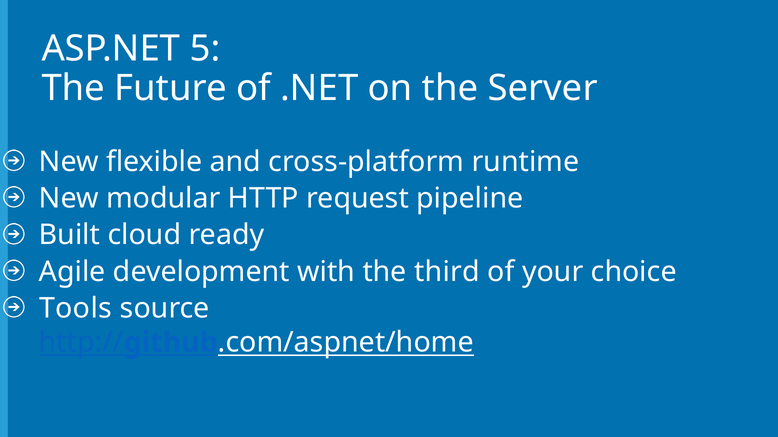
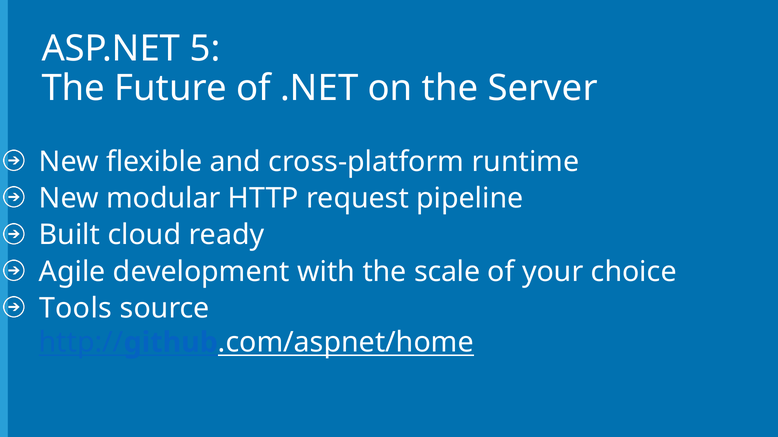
third: third -> scale
